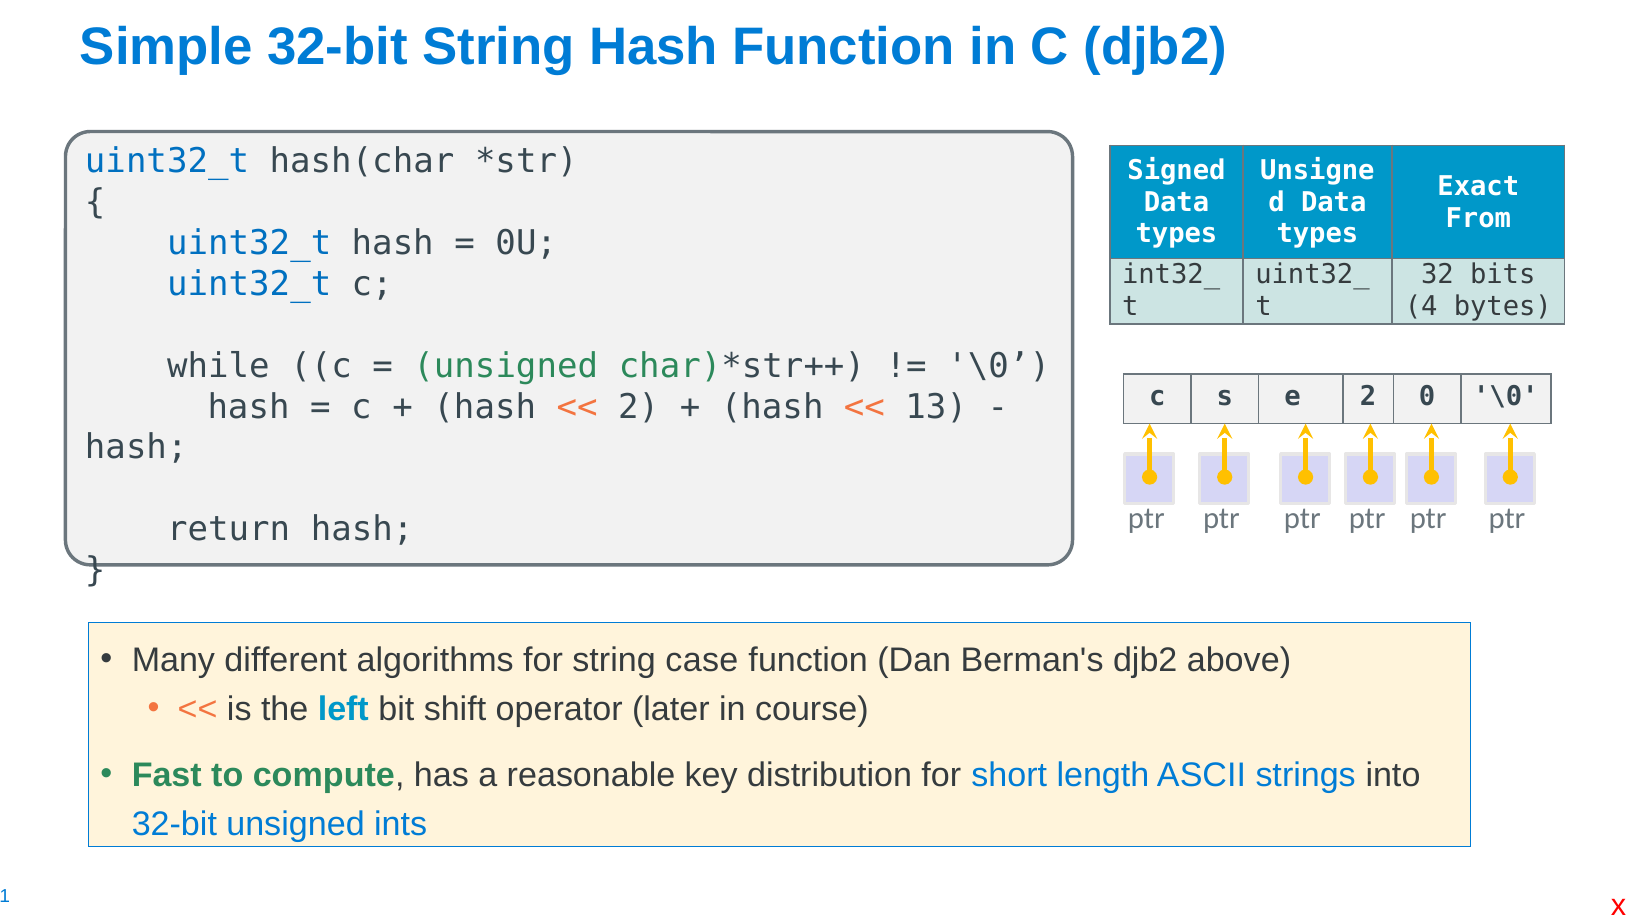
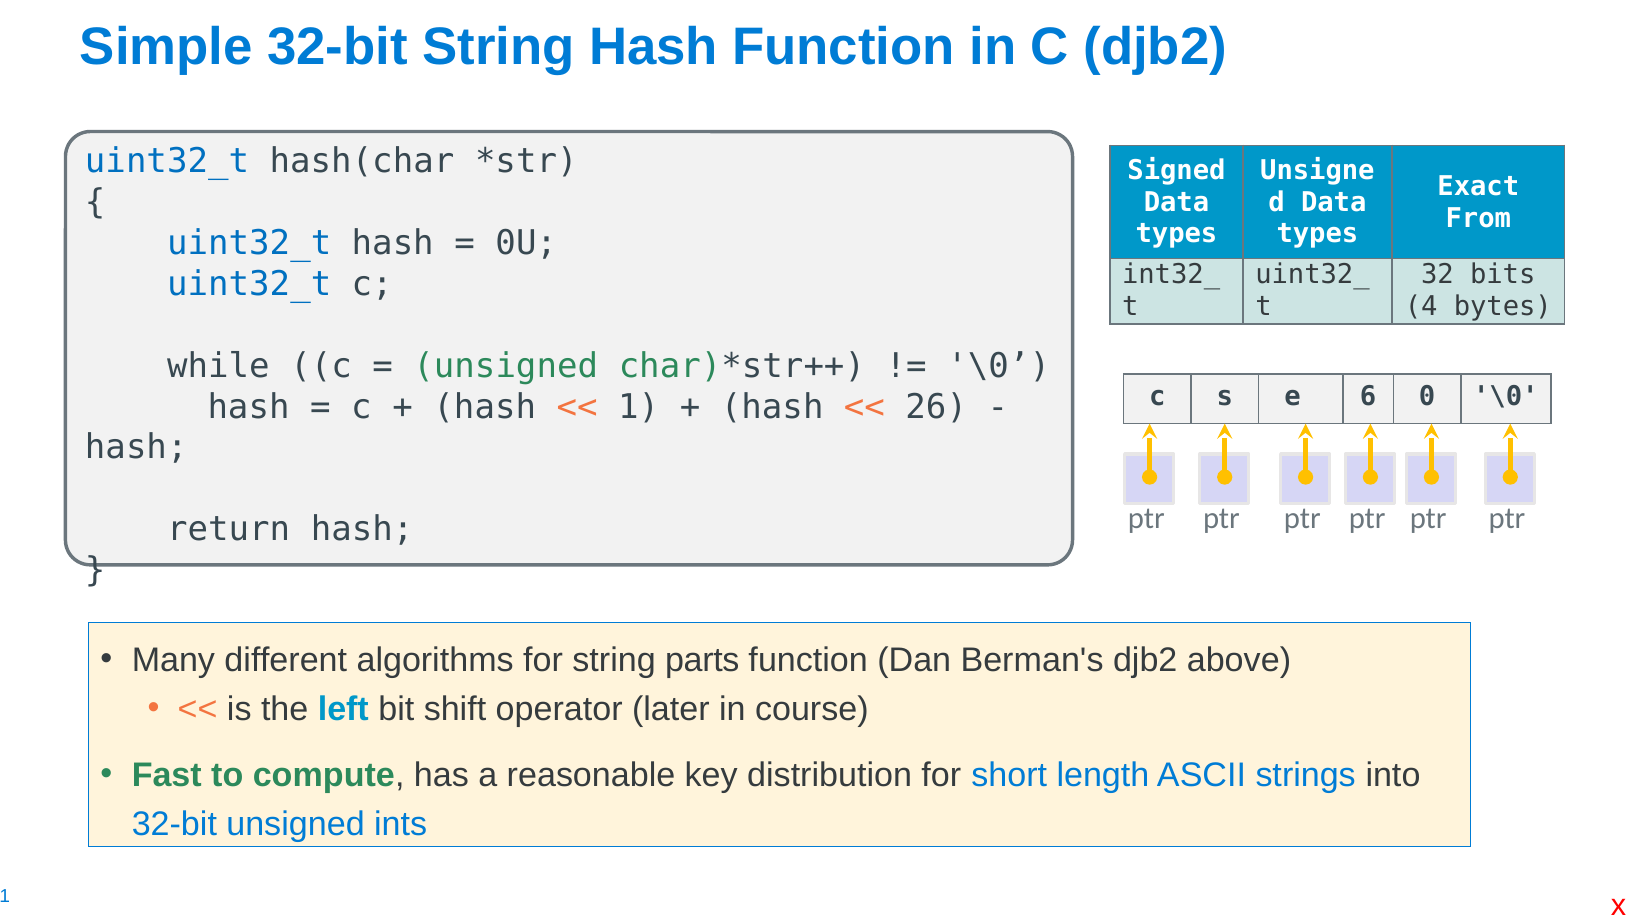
e 2: 2 -> 6
2 at (639, 407): 2 -> 1
13: 13 -> 26
case: case -> parts
